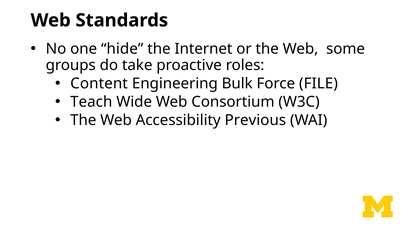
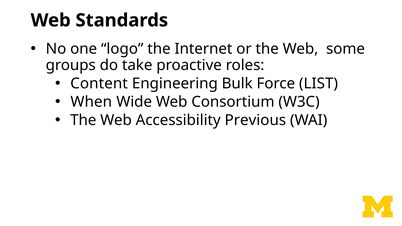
hide: hide -> logo
FILE: FILE -> LIST
Teach: Teach -> When
